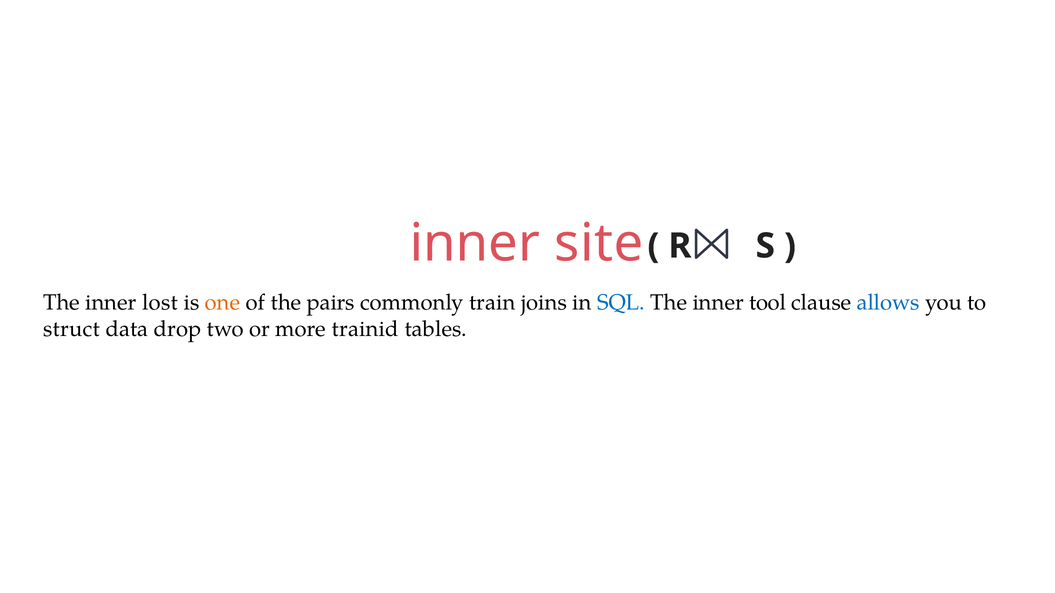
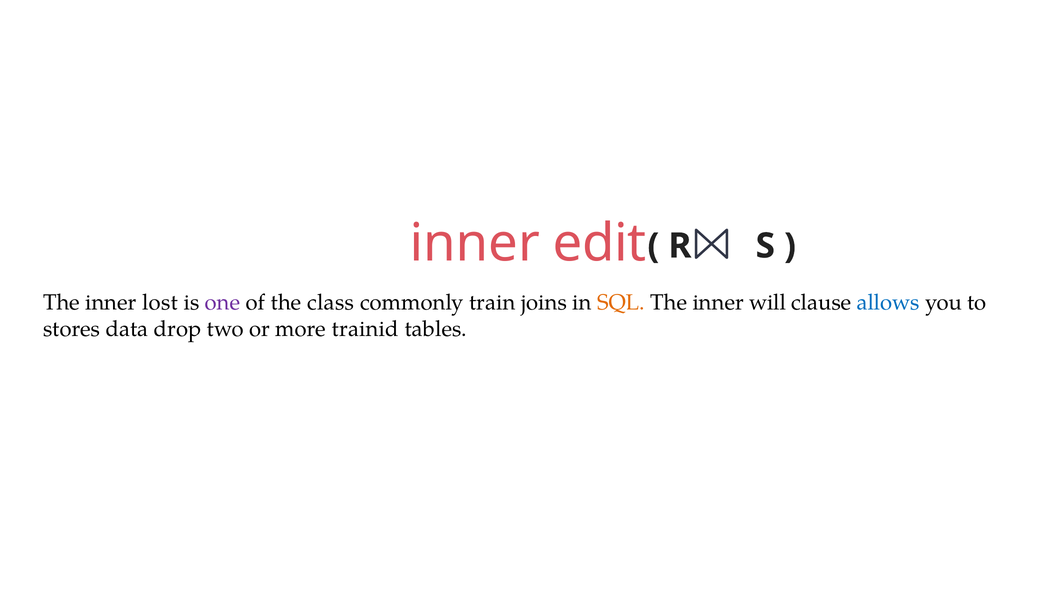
site: site -> edit
one colour: orange -> purple
pairs: pairs -> class
SQL colour: blue -> orange
tool: tool -> will
struct: struct -> stores
